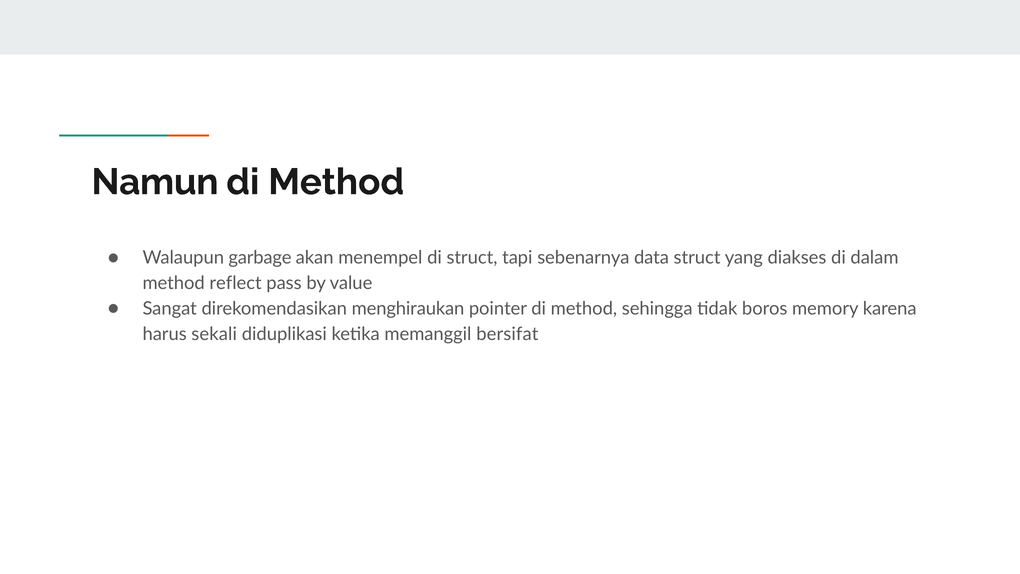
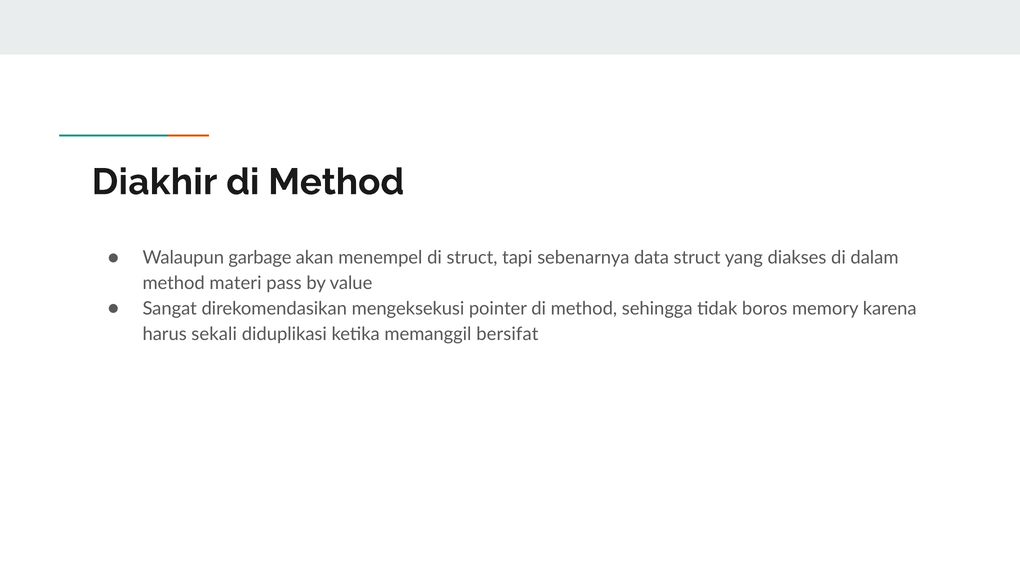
Namun: Namun -> Diakhir
reflect: reflect -> materi
menghiraukan: menghiraukan -> mengeksekusi
